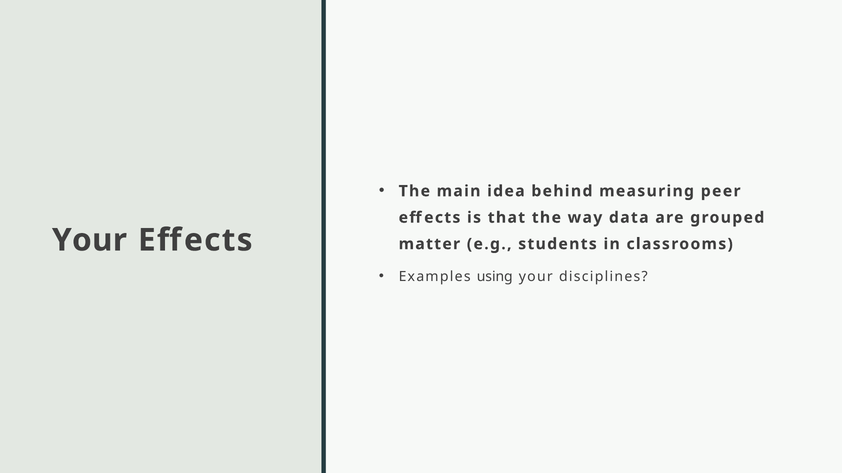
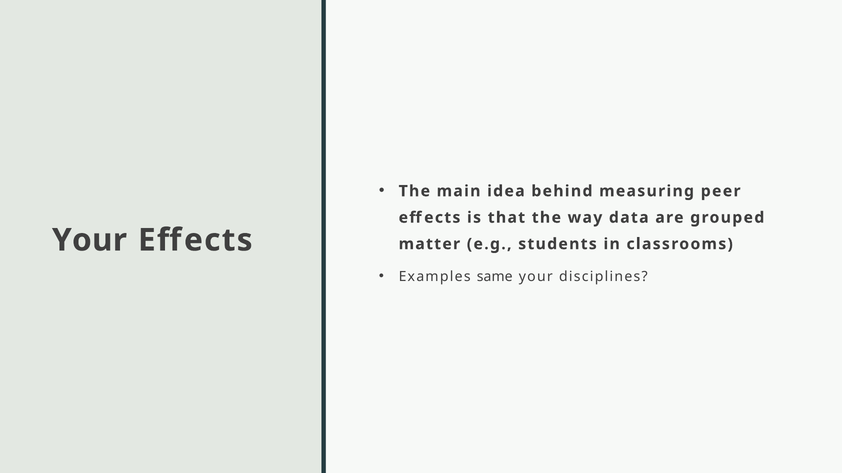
using: using -> same
